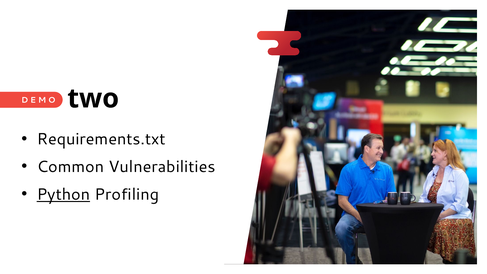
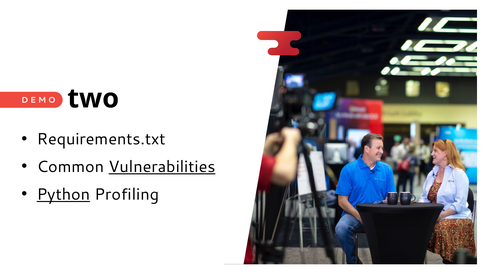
Vulnerabilities underline: none -> present
